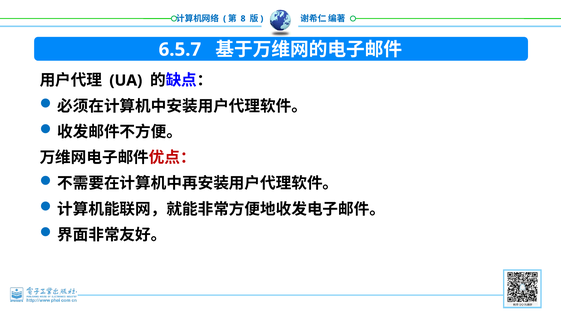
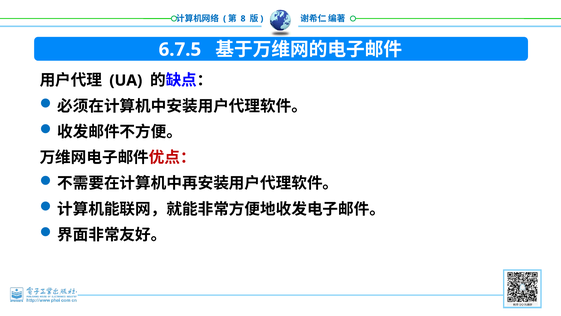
6.5.7: 6.5.7 -> 6.7.5
